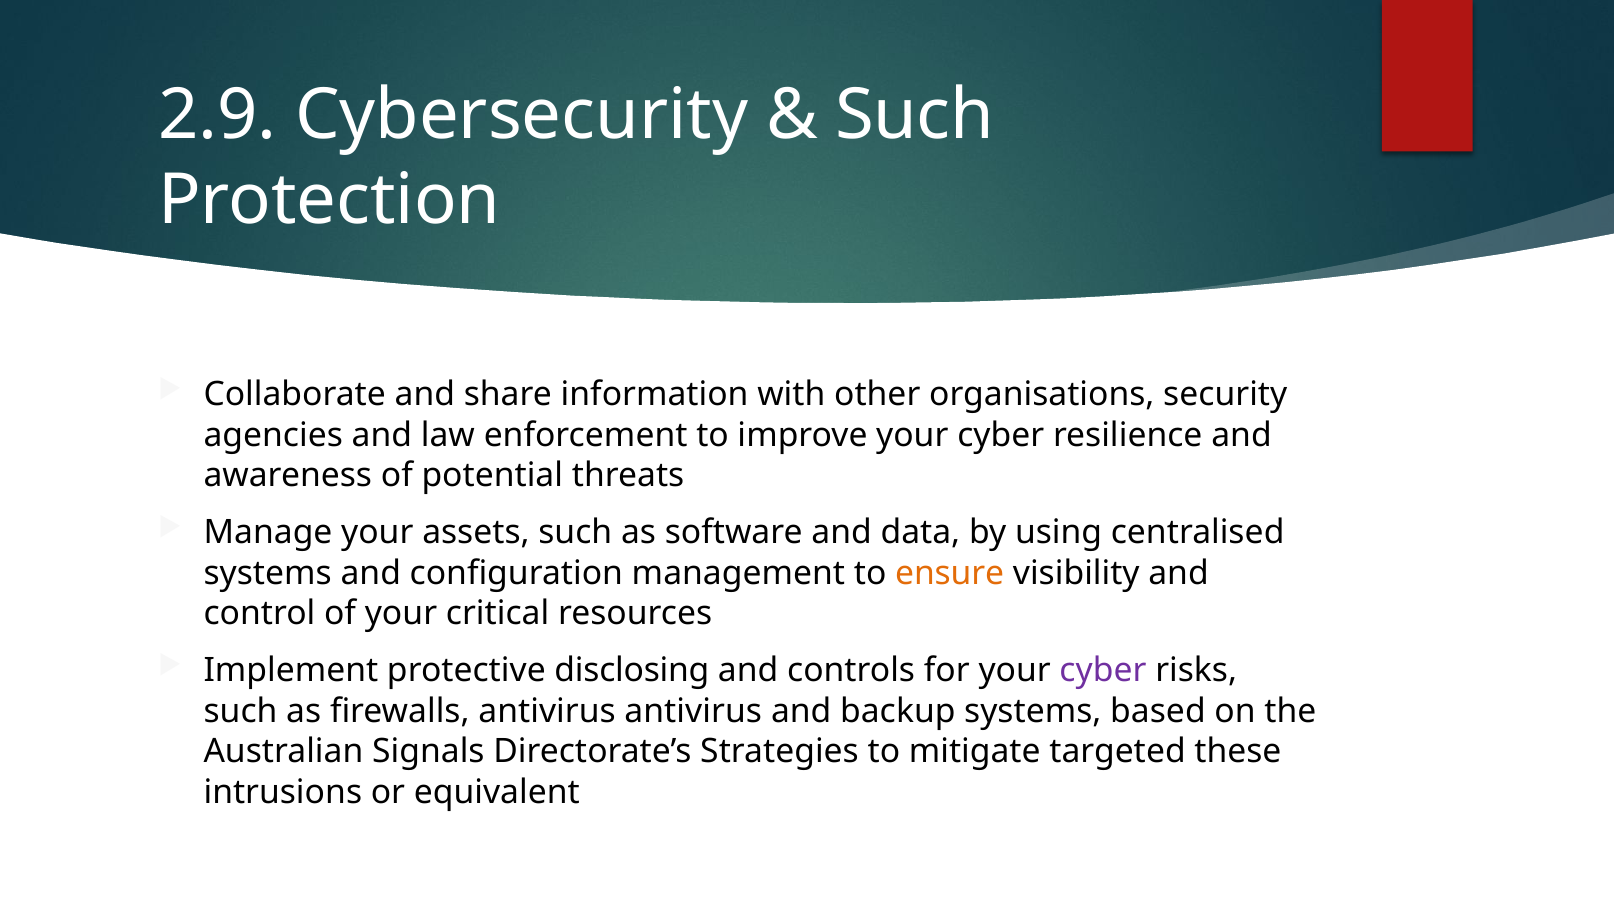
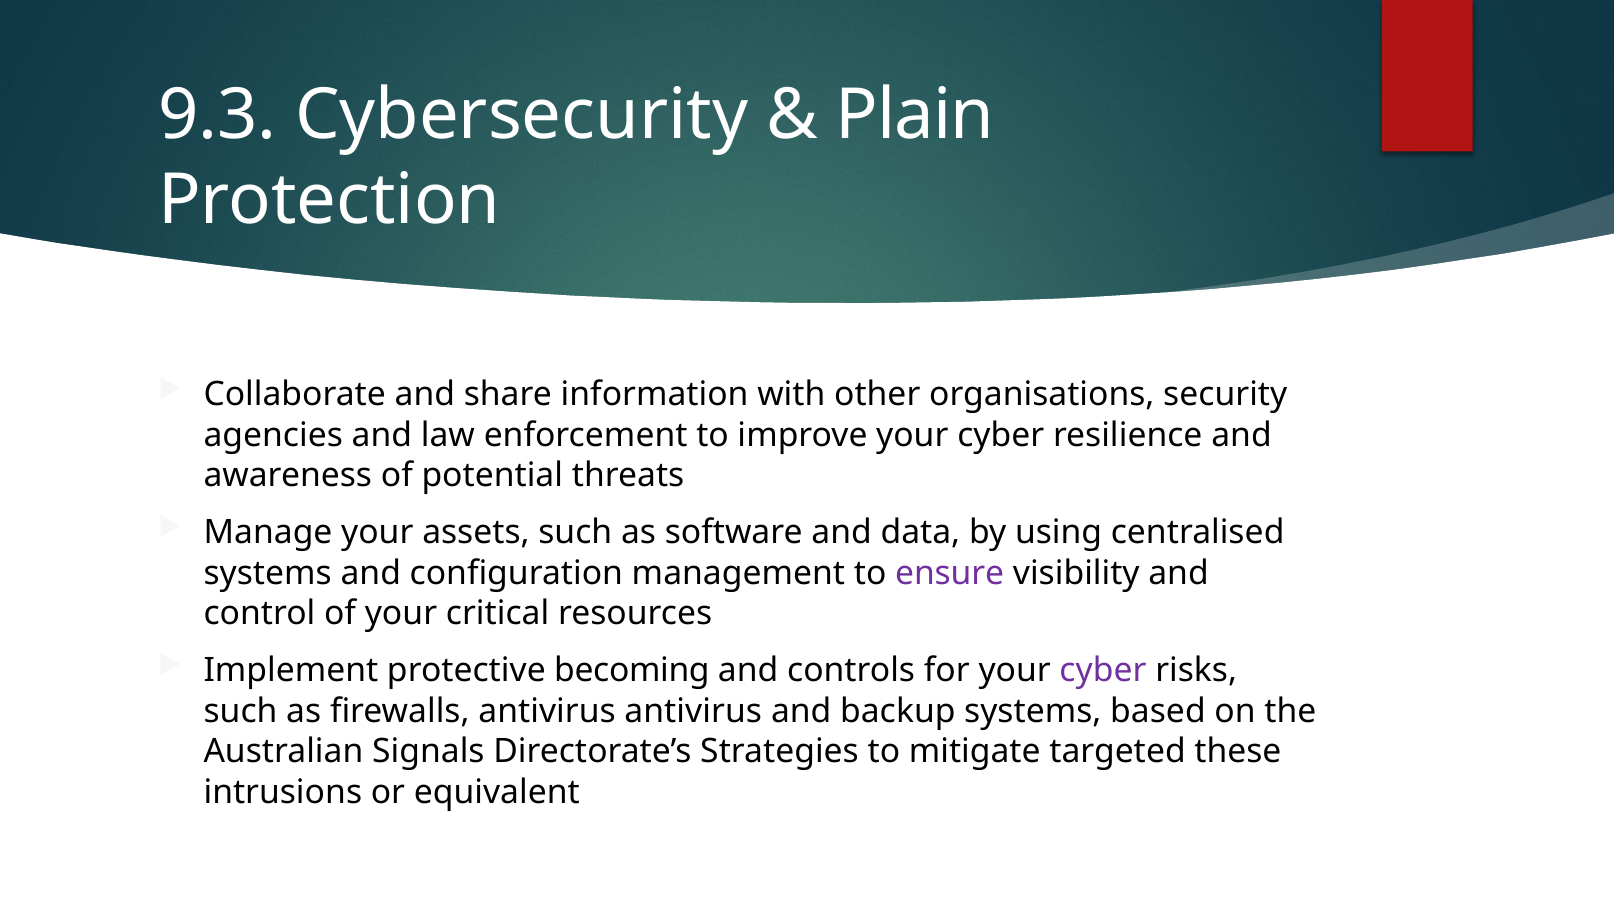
2.9: 2.9 -> 9.3
Such at (915, 115): Such -> Plain
ensure colour: orange -> purple
disclosing: disclosing -> becoming
